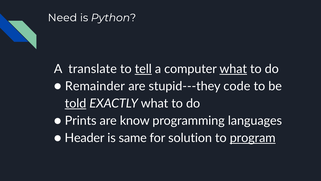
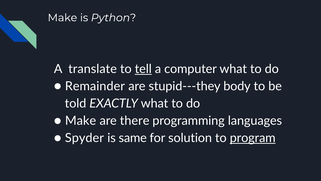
Need at (62, 18): Need -> Make
what at (233, 69) underline: present -> none
code: code -> body
told underline: present -> none
Prints at (81, 121): Prints -> Make
know: know -> there
Header: Header -> Spyder
